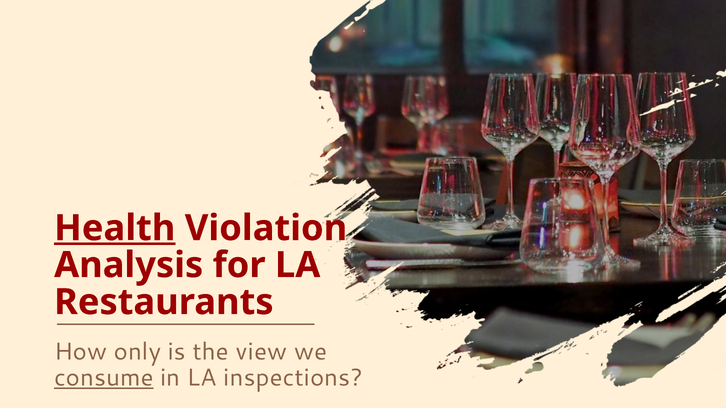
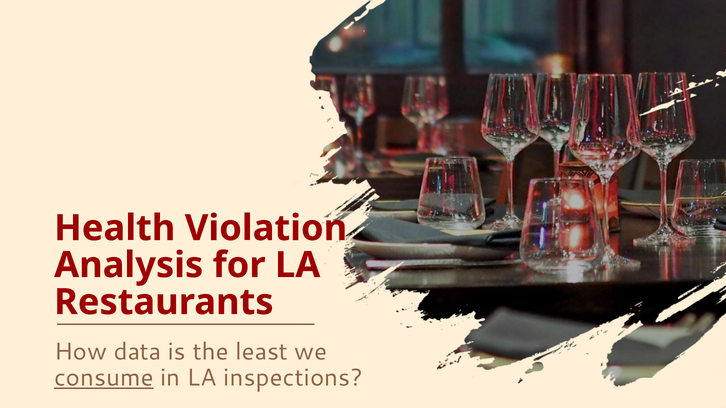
Health underline: present -> none
only: only -> data
view: view -> least
